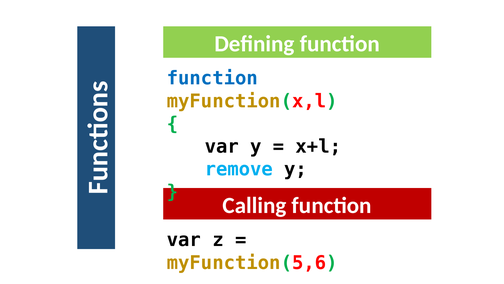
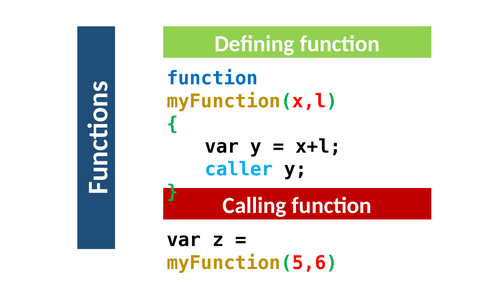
remove: remove -> caller
